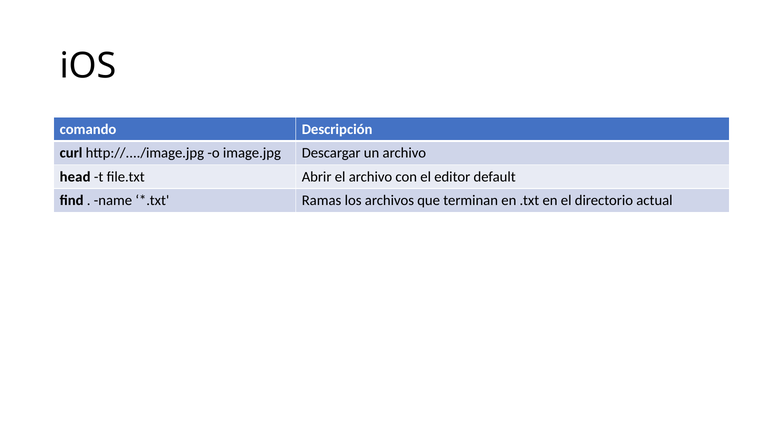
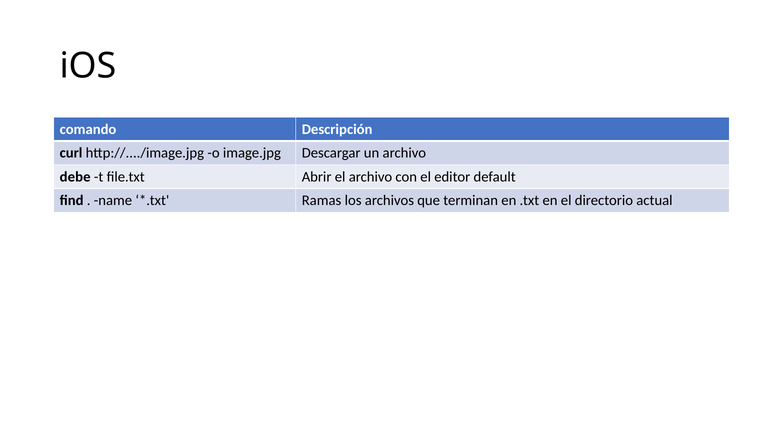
head: head -> debe
